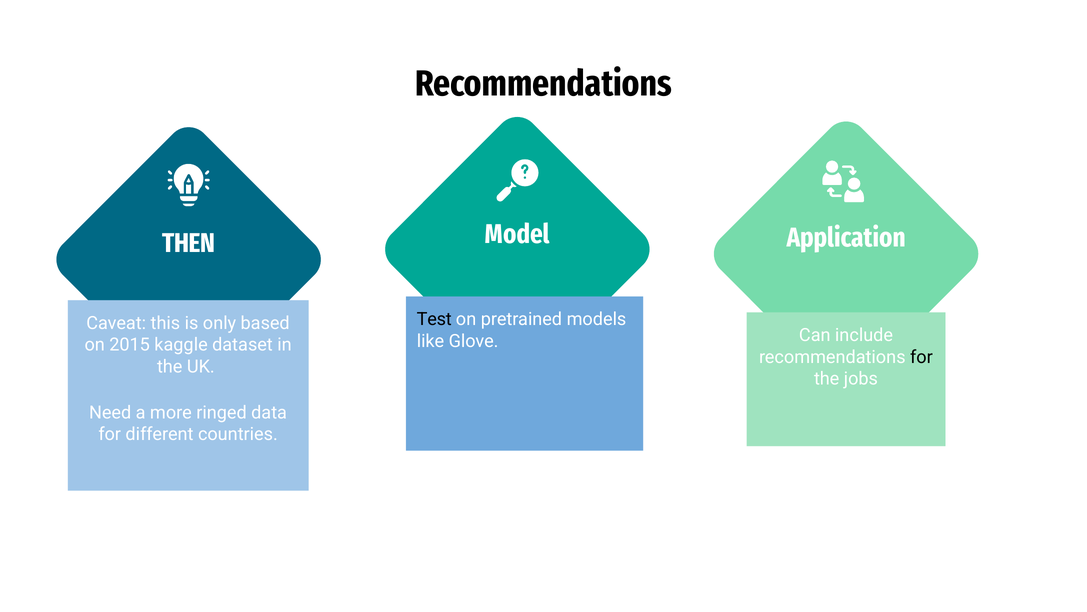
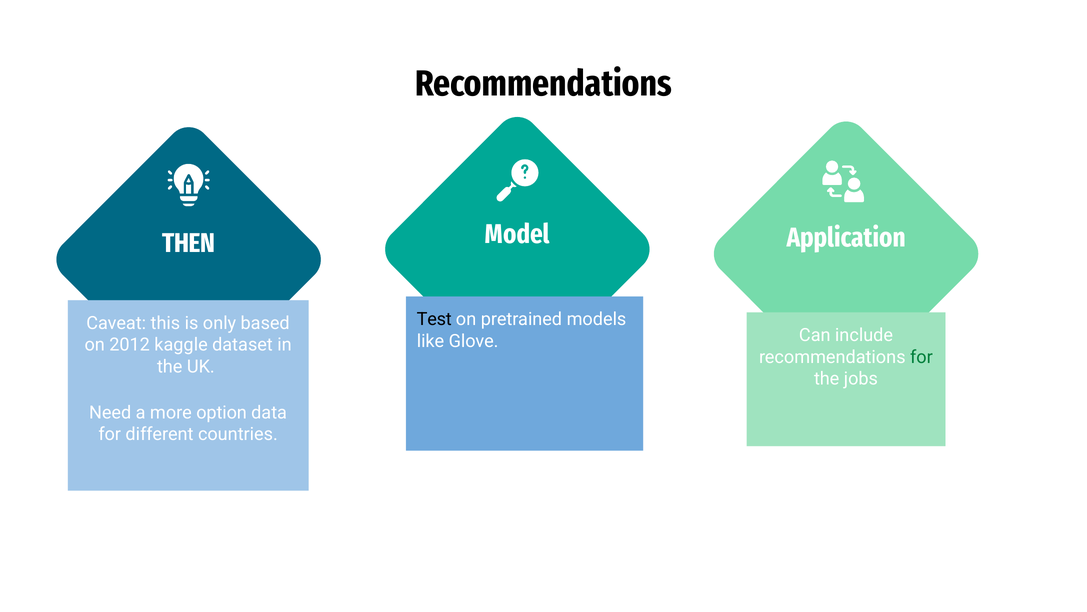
2015: 2015 -> 2012
for at (921, 357) colour: black -> green
ringed: ringed -> option
